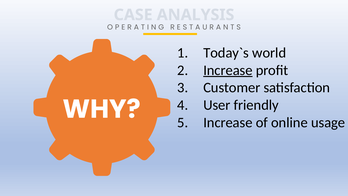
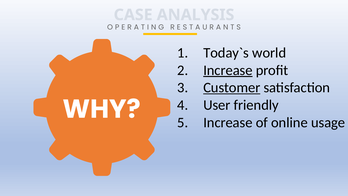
Customer underline: none -> present
